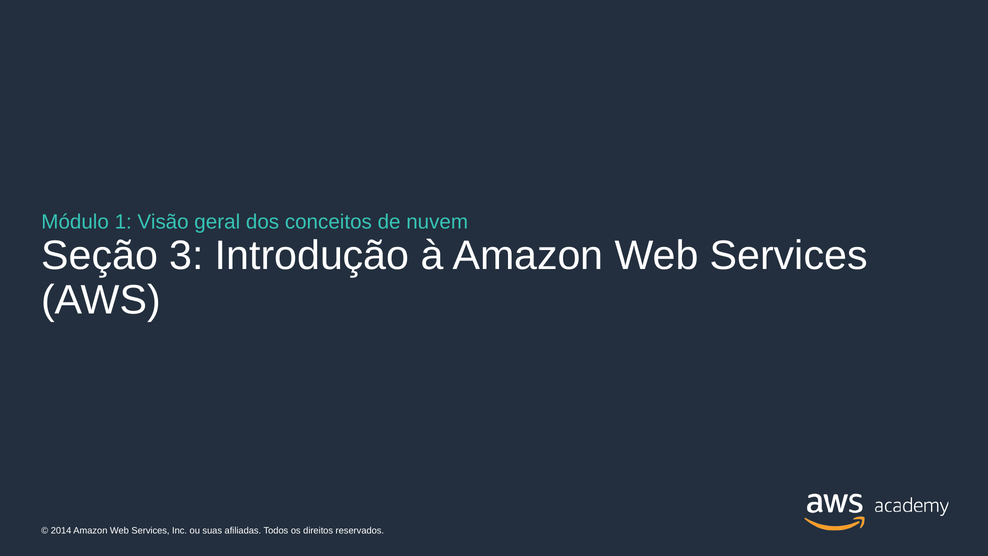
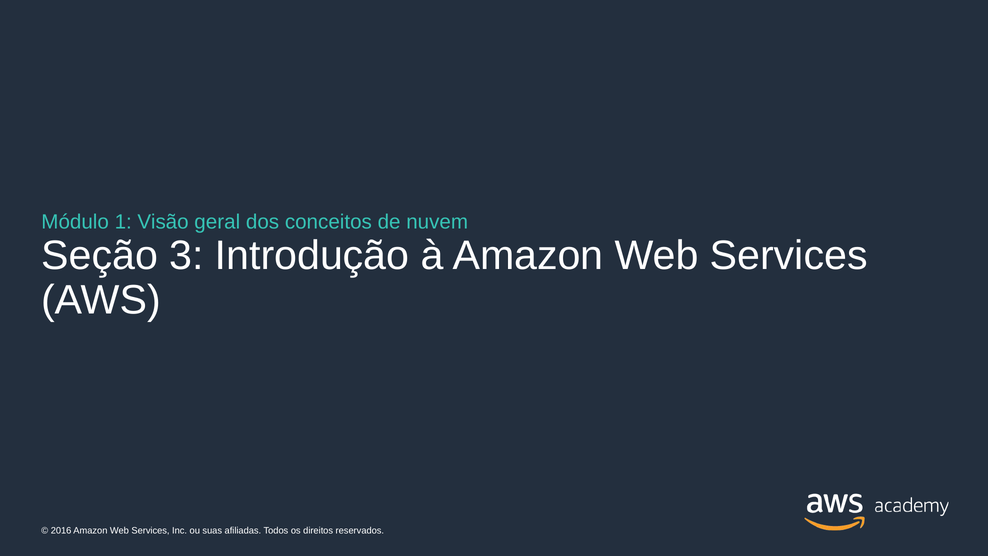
2014: 2014 -> 2016
